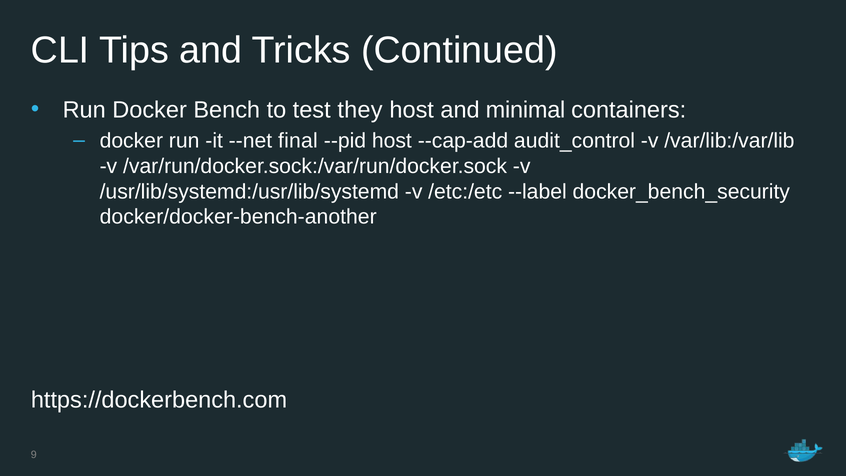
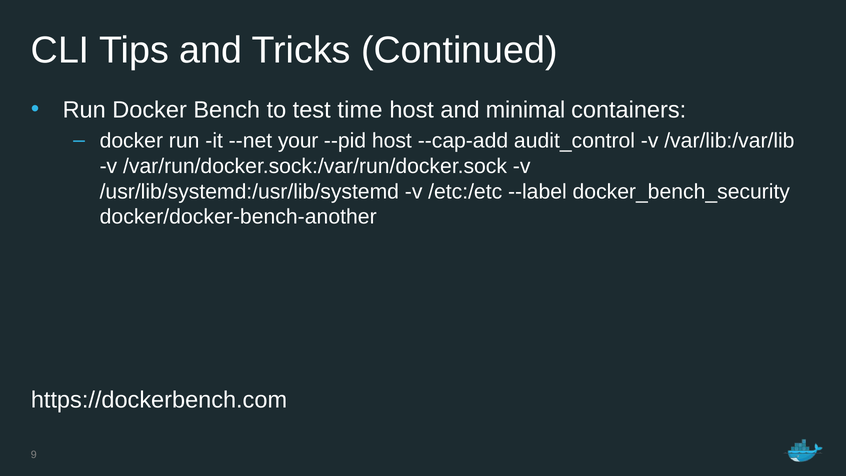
they: they -> time
final: final -> your
